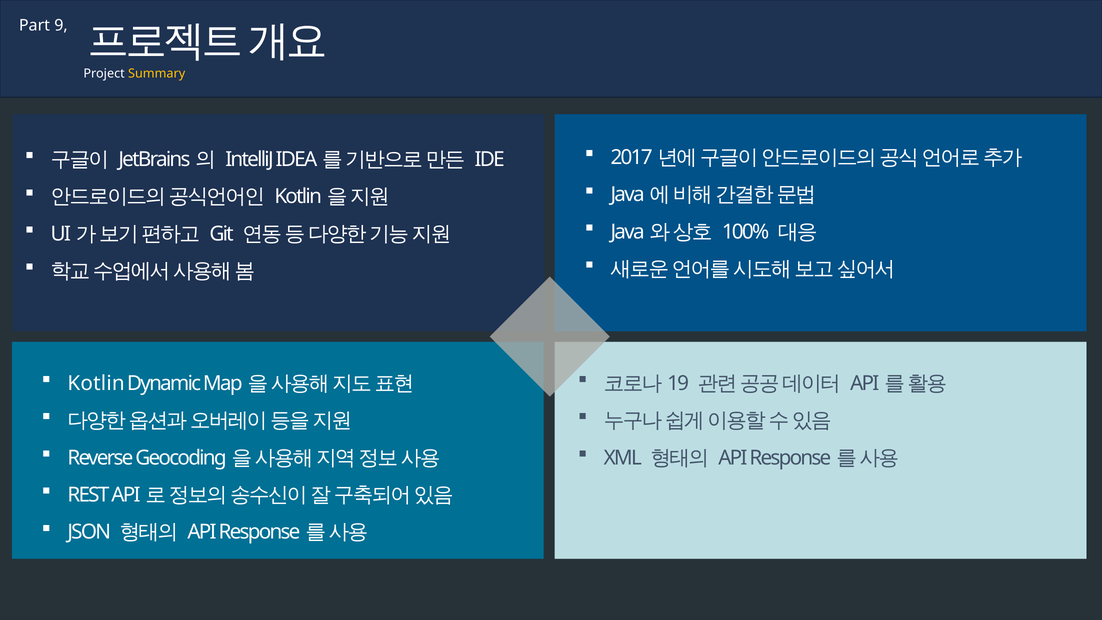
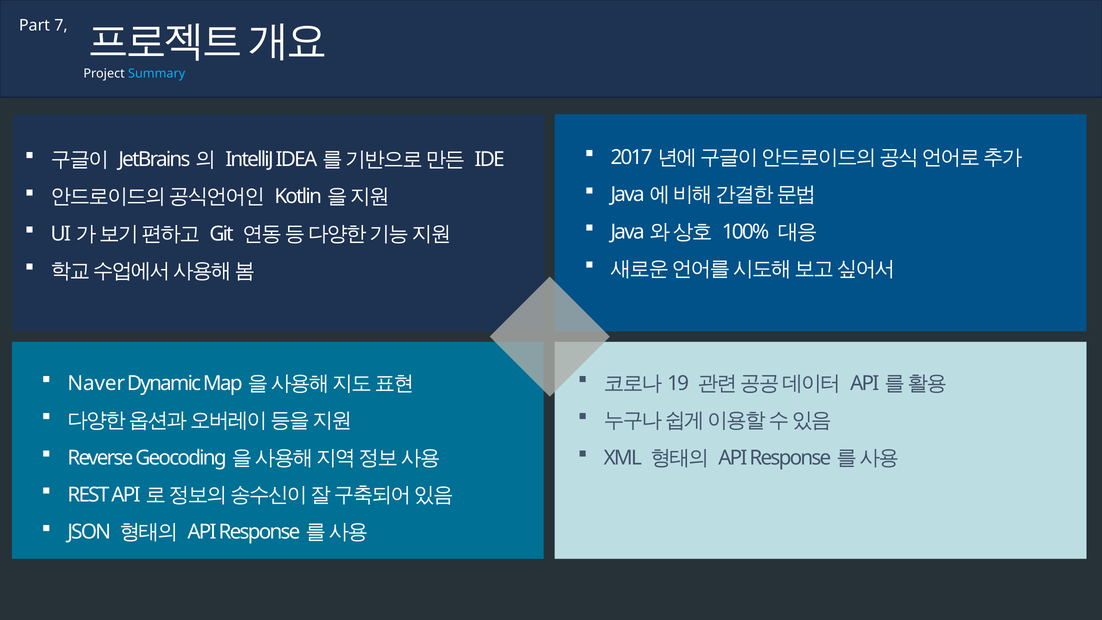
9: 9 -> 7
Summary colour: yellow -> light blue
Kotlin: Kotlin -> Naver
